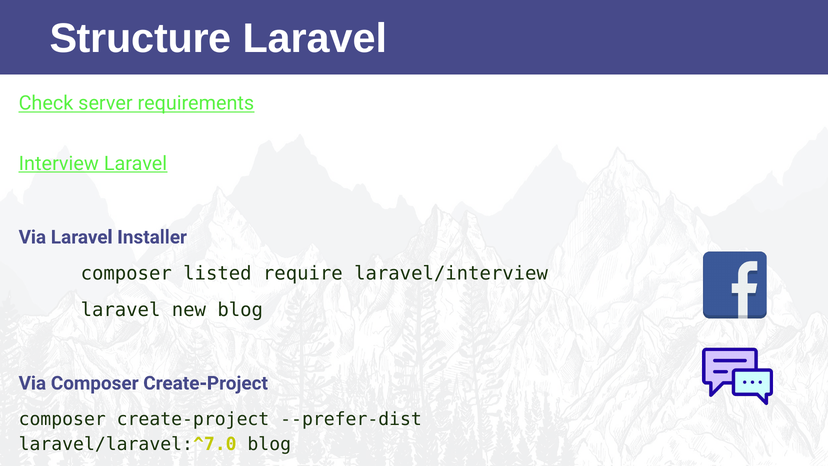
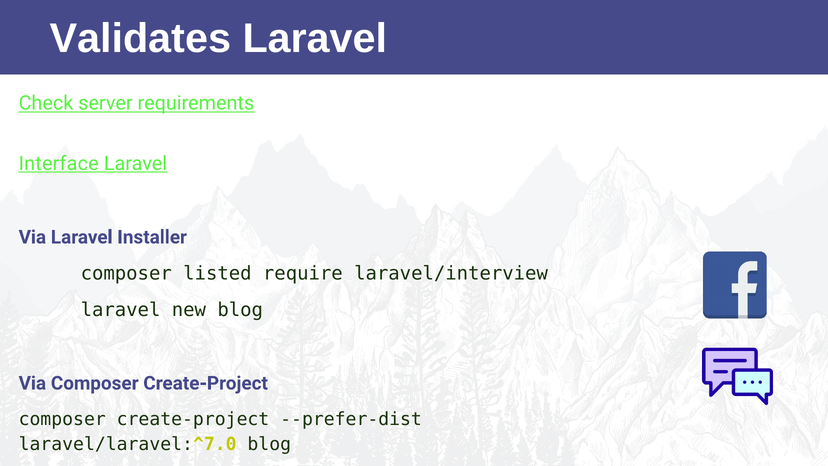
Structure: Structure -> Validates
Interview: Interview -> Interface
